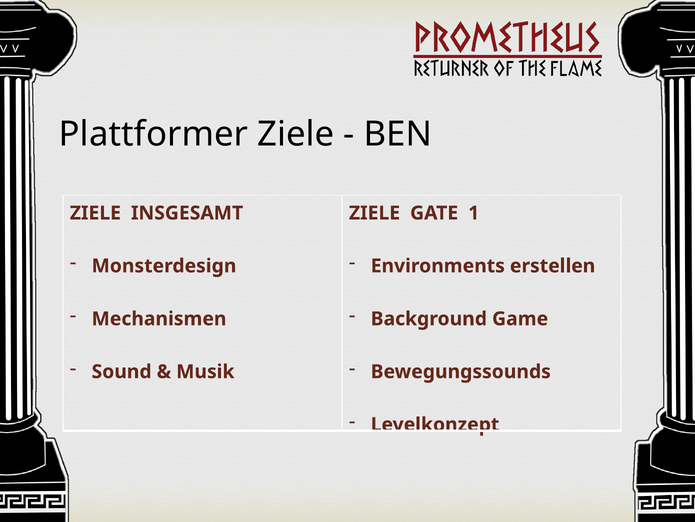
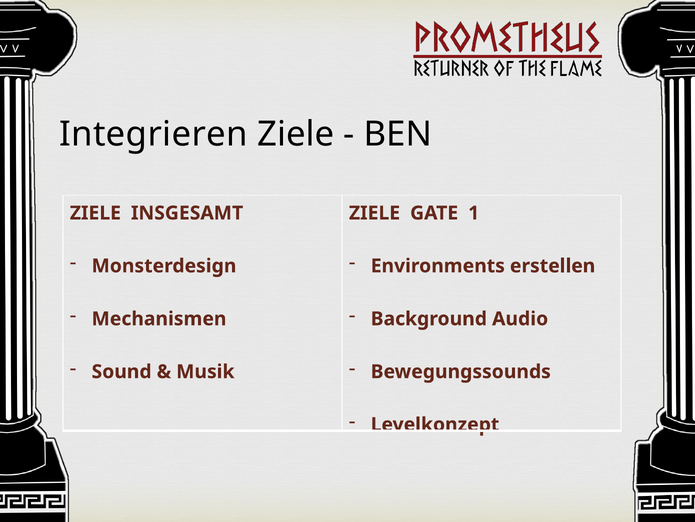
Plattformer: Plattformer -> Integrieren
Game: Game -> Audio
